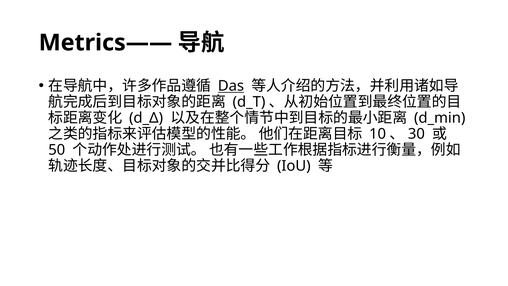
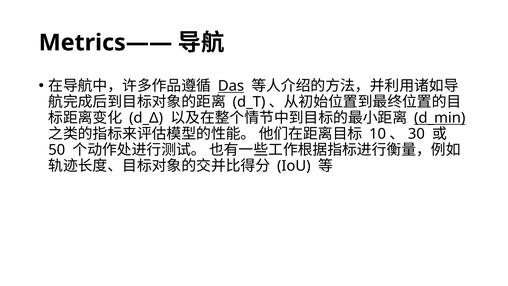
d_min underline: none -> present
